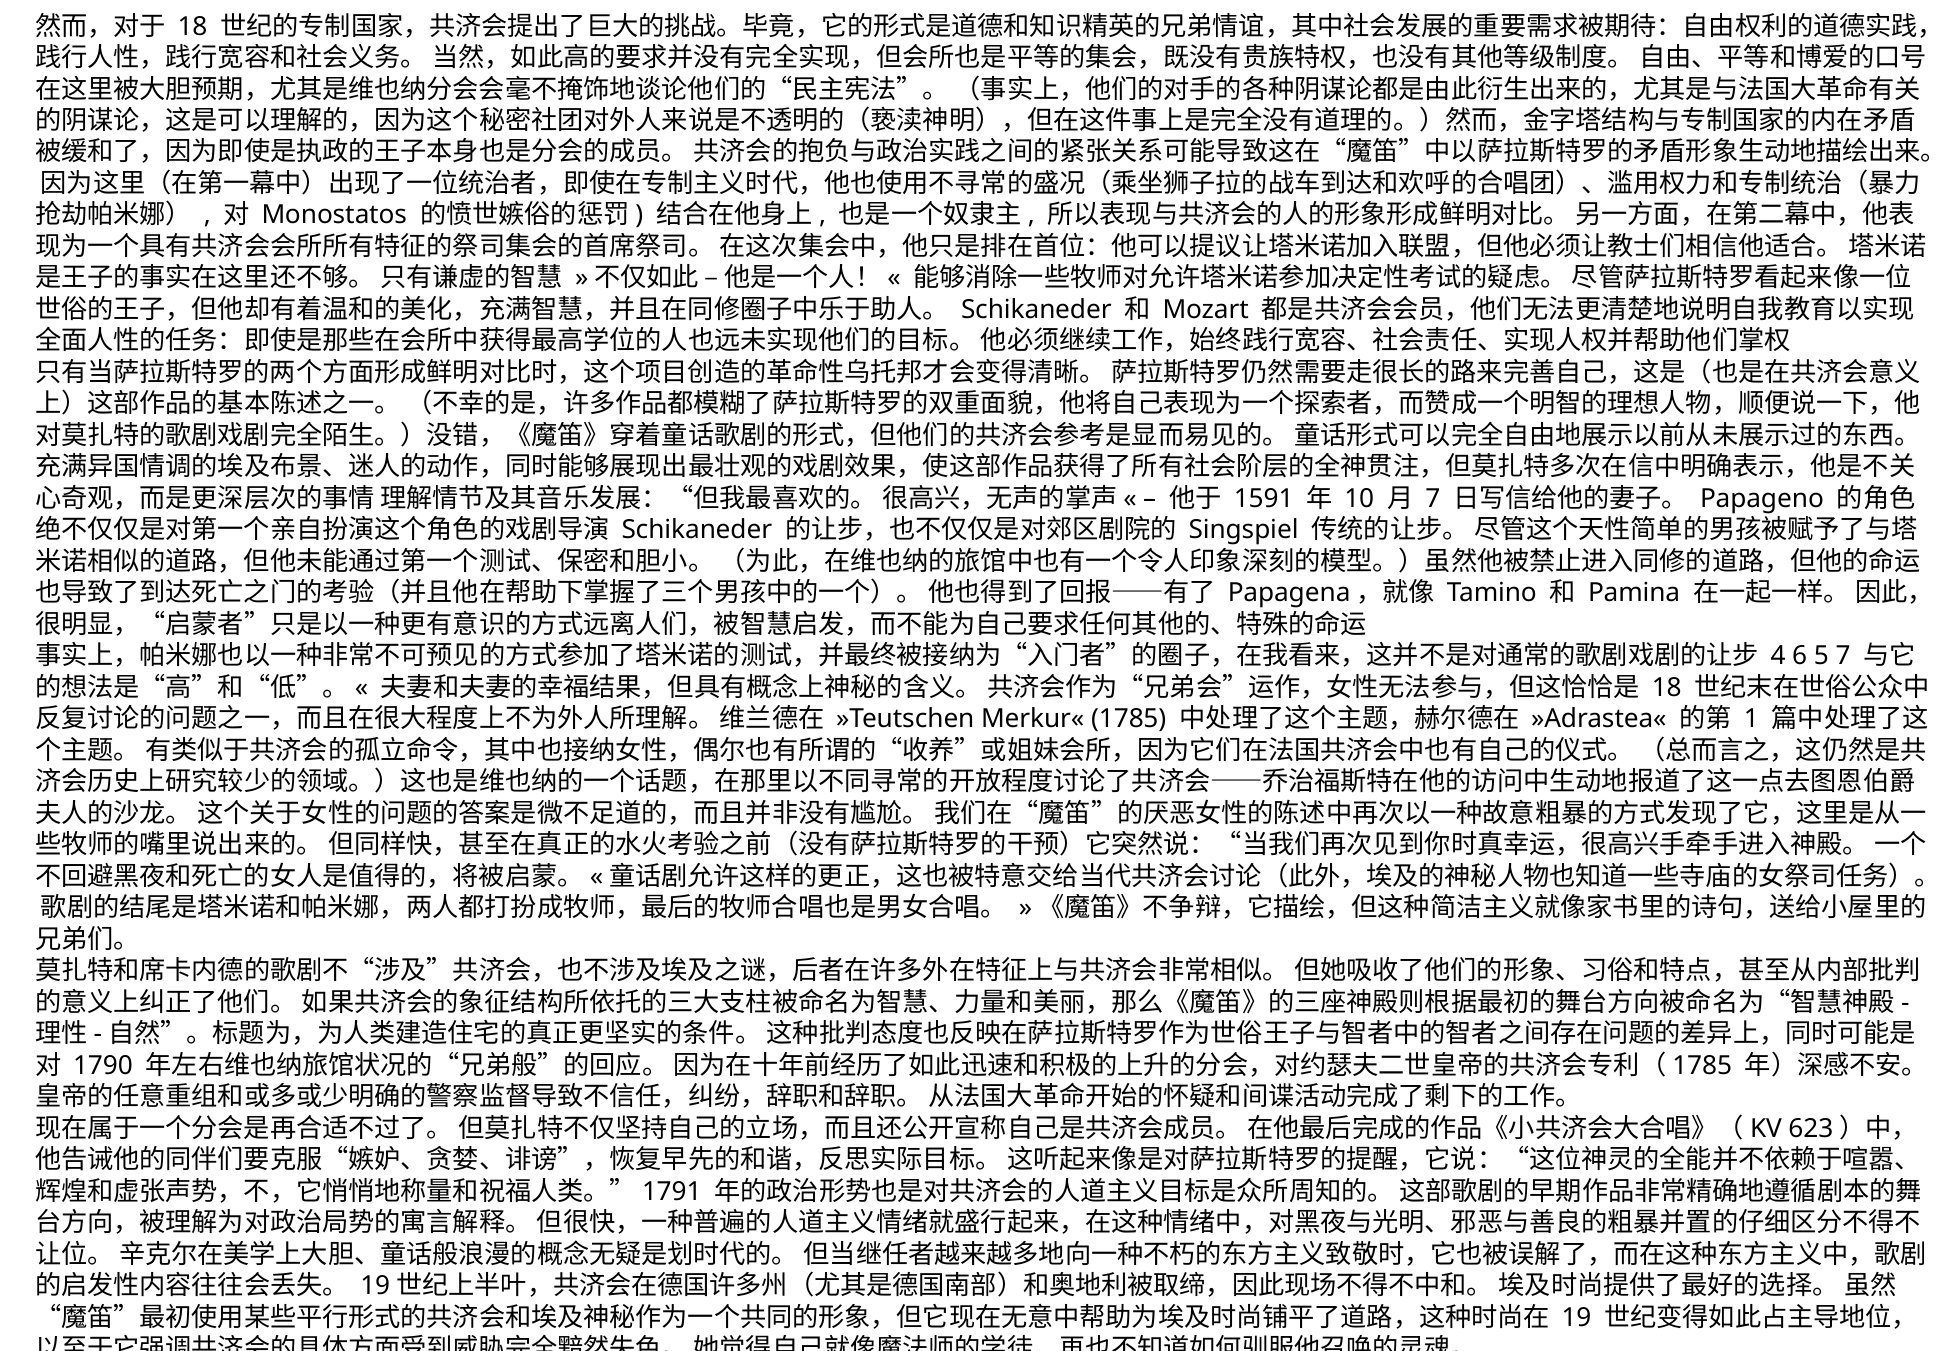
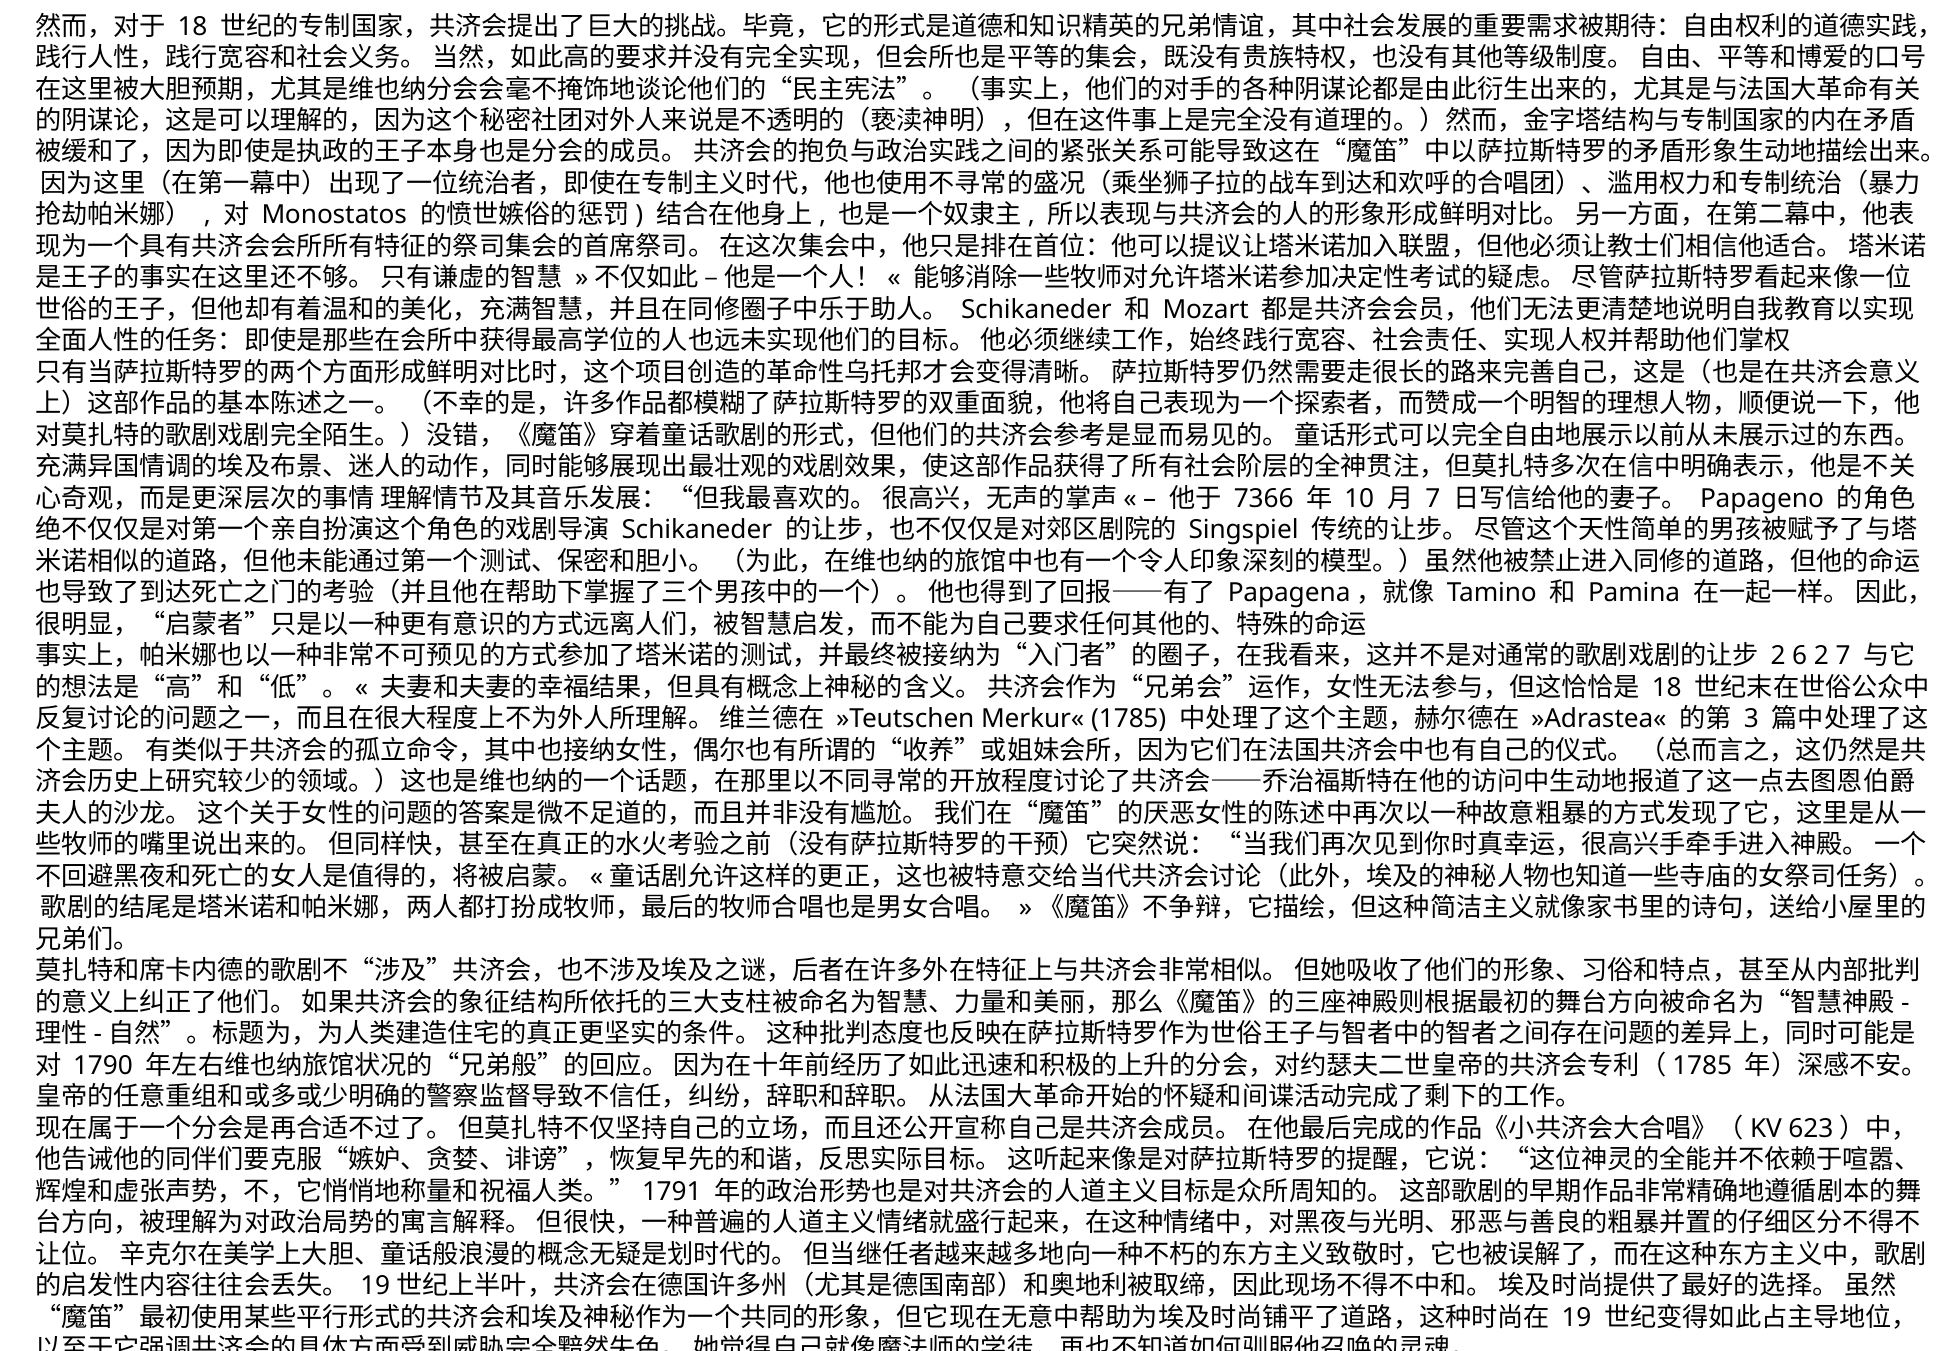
1591: 1591 -> 7366
4 at (1778, 656): 4 -> 2
6 5: 5 -> 2
1: 1 -> 3
